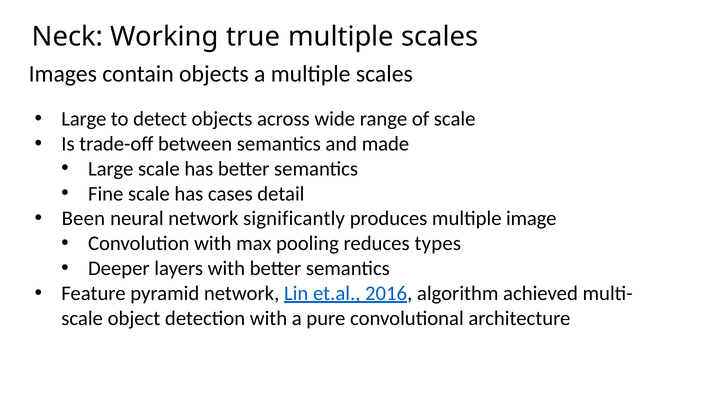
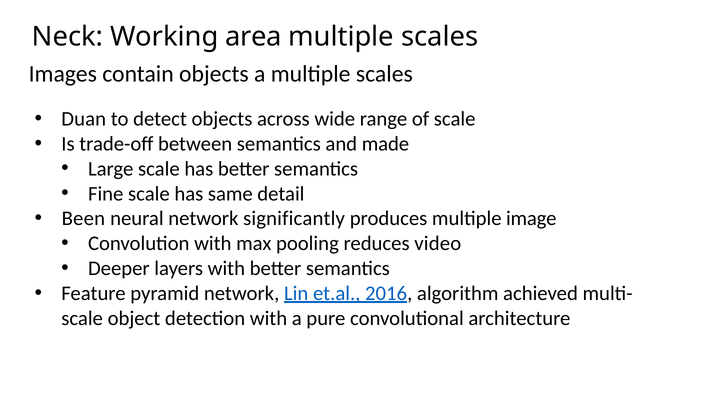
true: true -> area
Large at (84, 119): Large -> Duan
cases: cases -> same
types: types -> video
